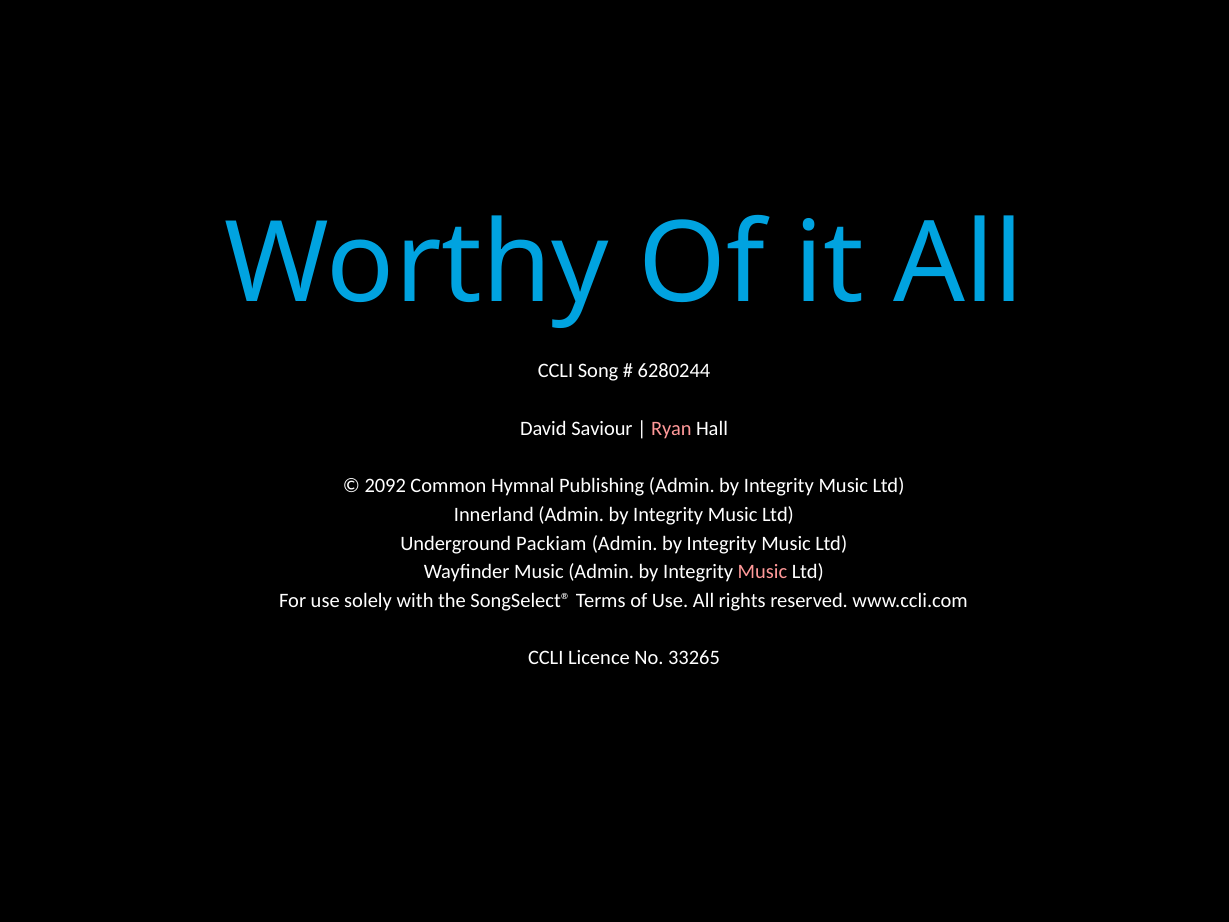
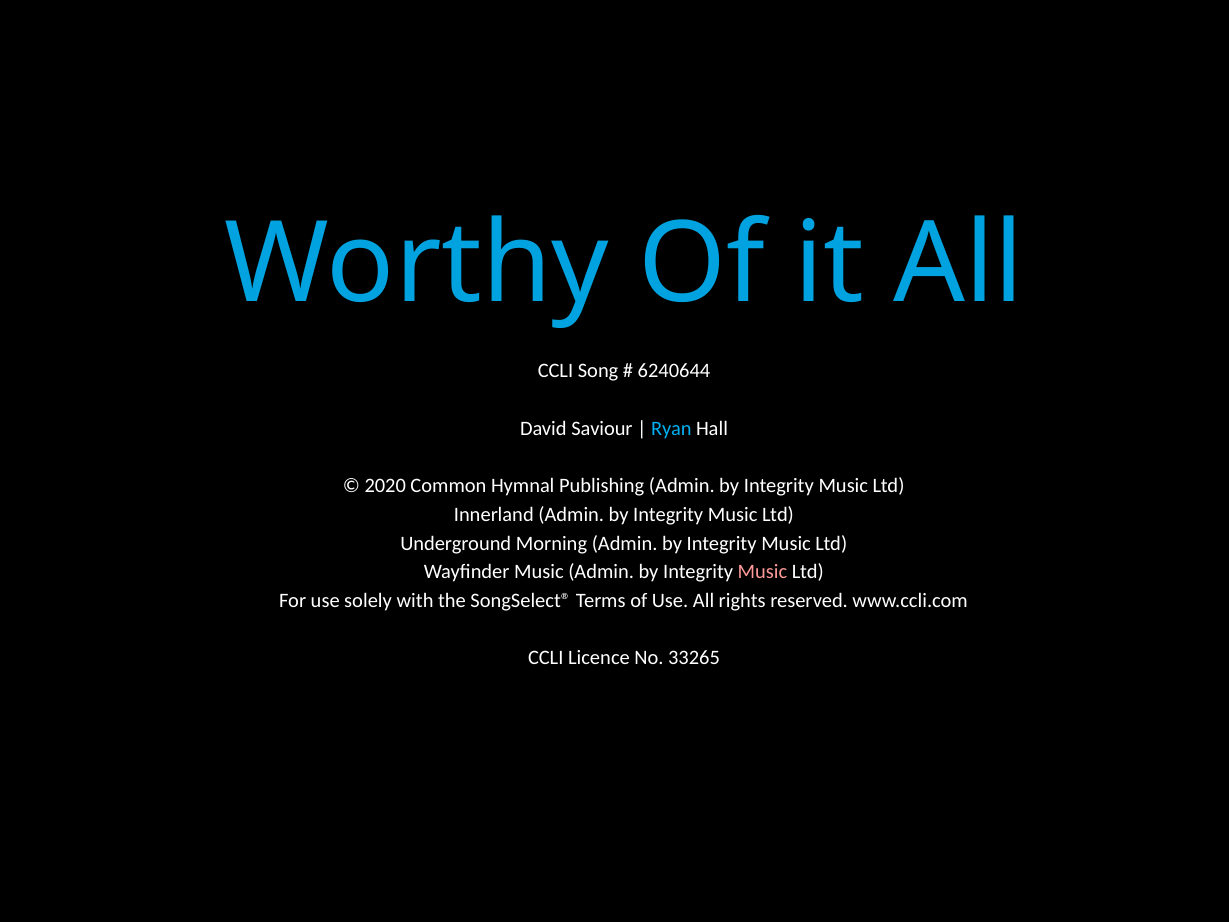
6280244: 6280244 -> 6240644
Ryan colour: pink -> light blue
2092: 2092 -> 2020
Packiam: Packiam -> Morning
